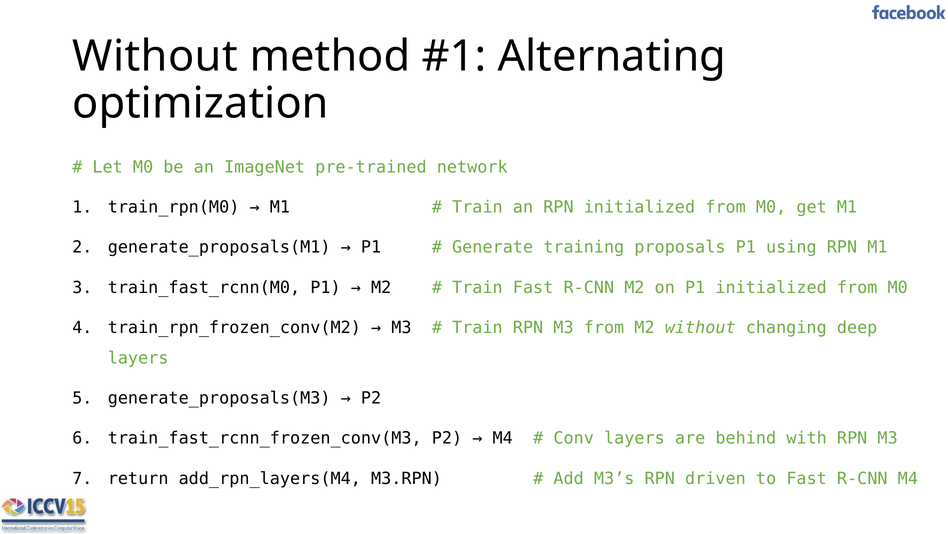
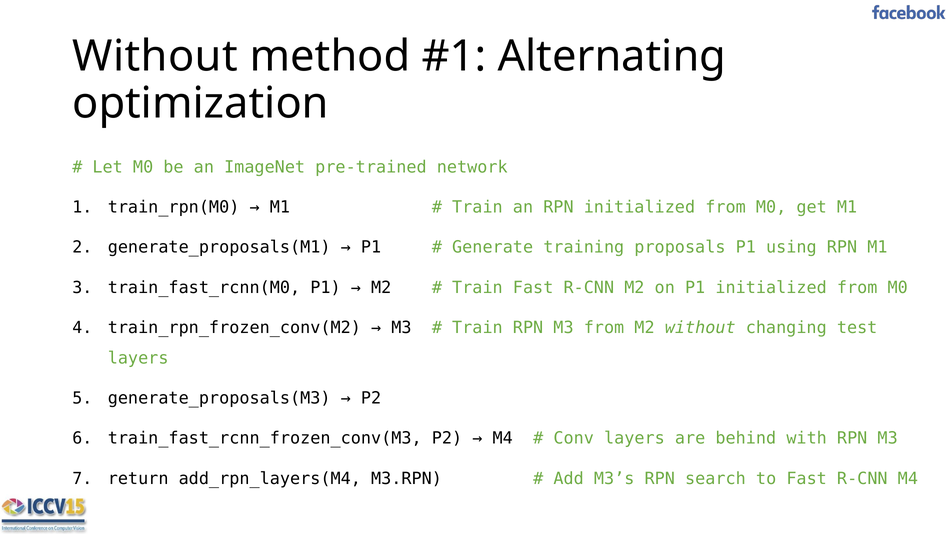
deep: deep -> test
driven: driven -> search
